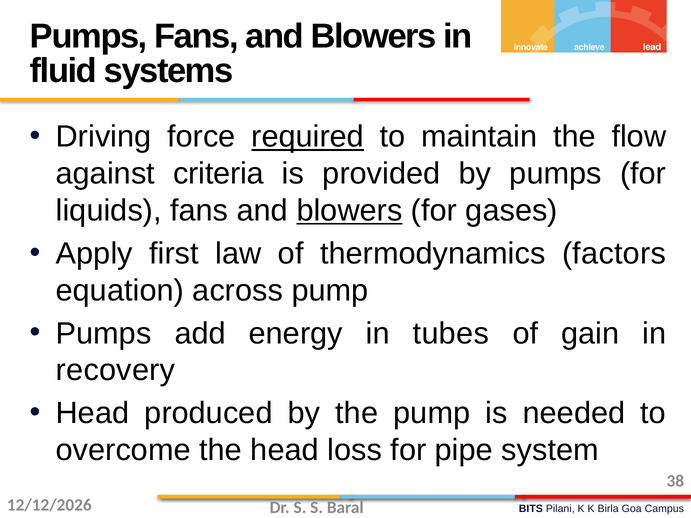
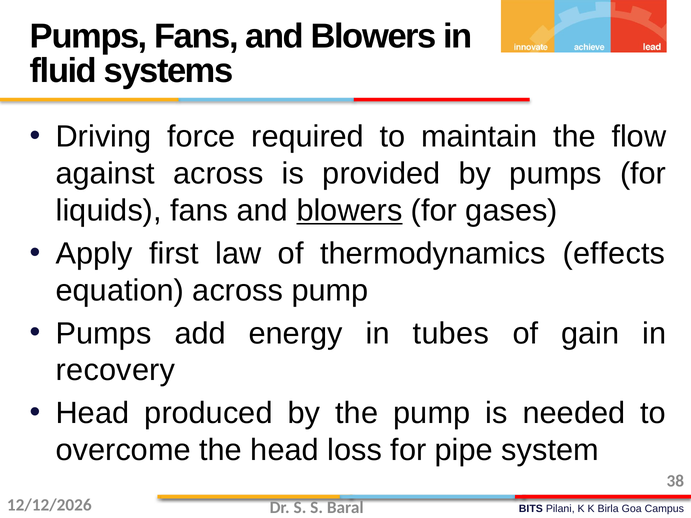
required underline: present -> none
against criteria: criteria -> across
factors: factors -> effects
